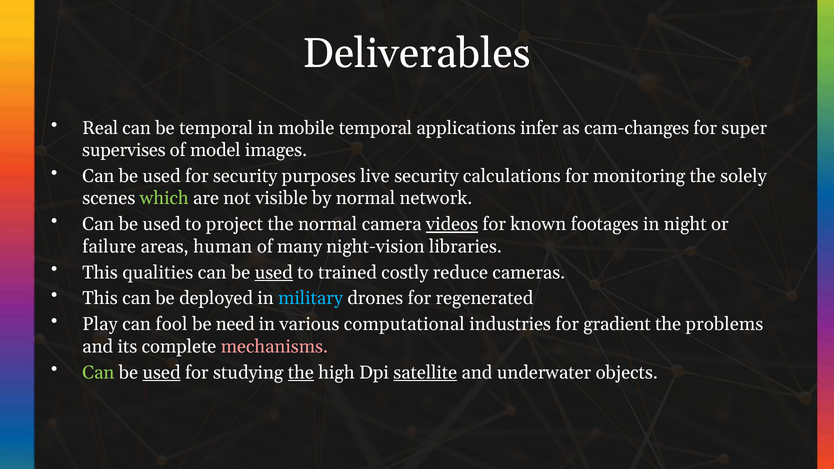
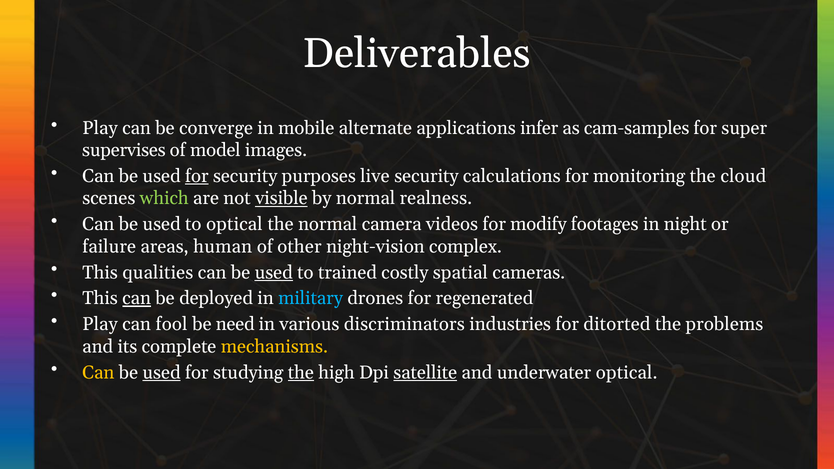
Real at (100, 128): Real -> Play
be temporal: temporal -> converge
mobile temporal: temporal -> alternate
cam-changes: cam-changes -> cam-samples
for at (197, 176) underline: none -> present
solely: solely -> cloud
visible underline: none -> present
network: network -> realness
to project: project -> optical
videos underline: present -> none
known: known -> modify
many: many -> other
libraries: libraries -> complex
reduce: reduce -> spatial
can at (137, 298) underline: none -> present
computational: computational -> discriminators
gradient: gradient -> ditorted
mechanisms colour: pink -> yellow
Can at (98, 373) colour: light green -> yellow
underwater objects: objects -> optical
